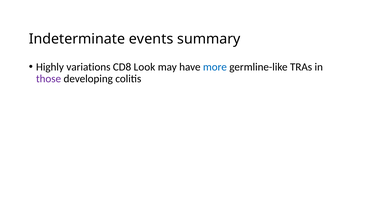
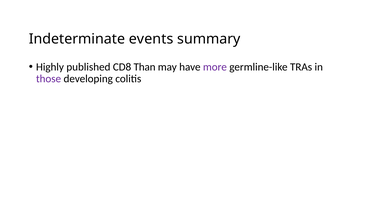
variations: variations -> published
Look: Look -> Than
more colour: blue -> purple
